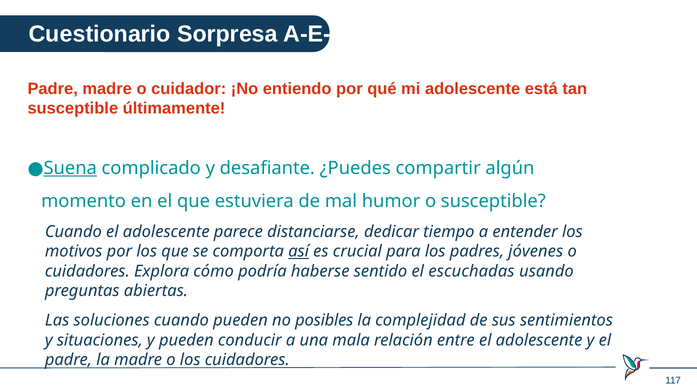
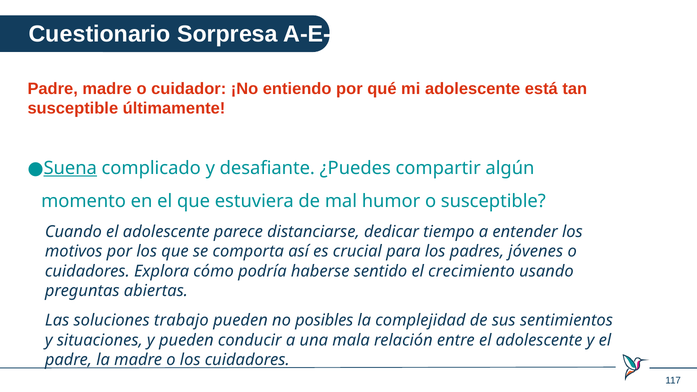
así underline: present -> none
escuchadas: escuchadas -> crecimiento
soluciones cuando: cuando -> trabajo
